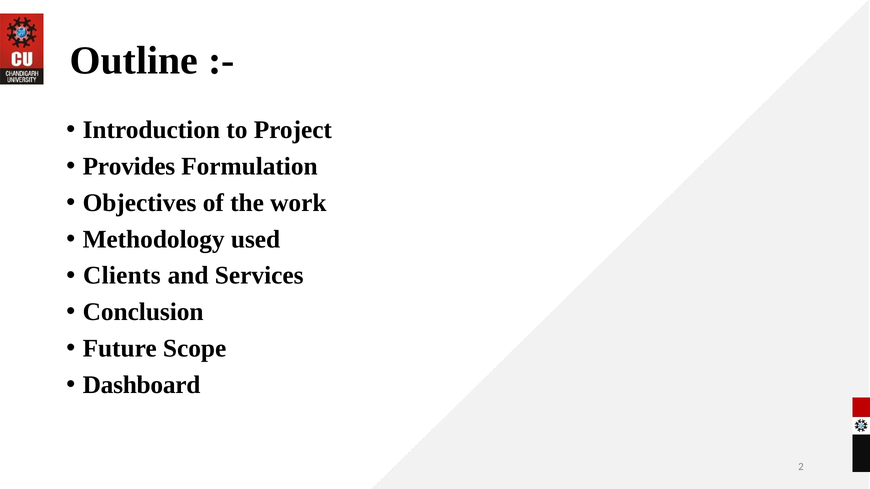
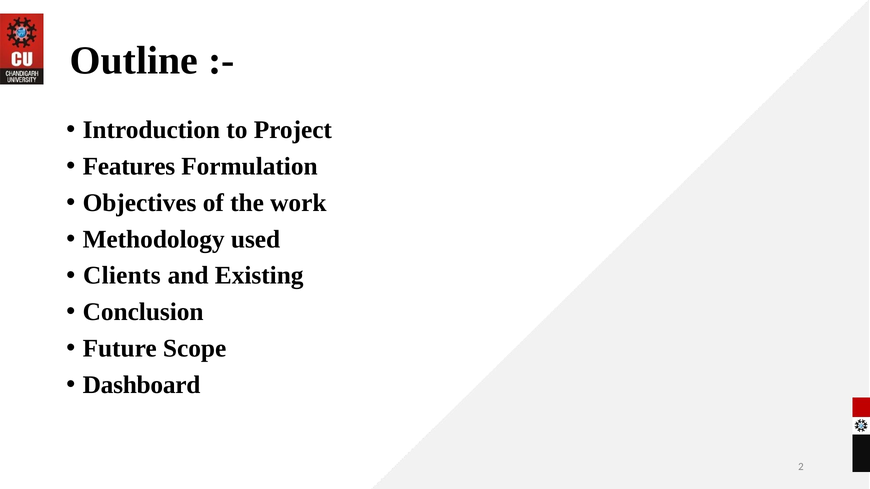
Provides: Provides -> Features
Services: Services -> Existing
